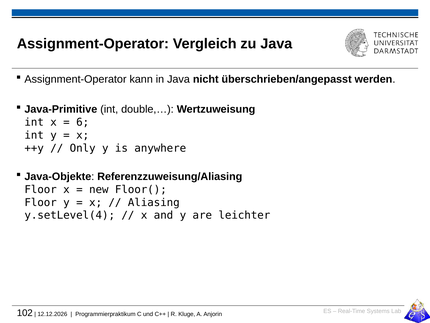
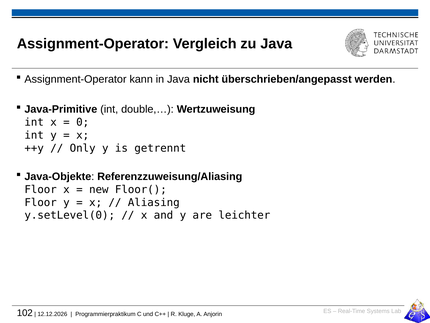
6: 6 -> 0
anywhere: anywhere -> getrennt
y.setLevel(4: y.setLevel(4 -> y.setLevel(0
